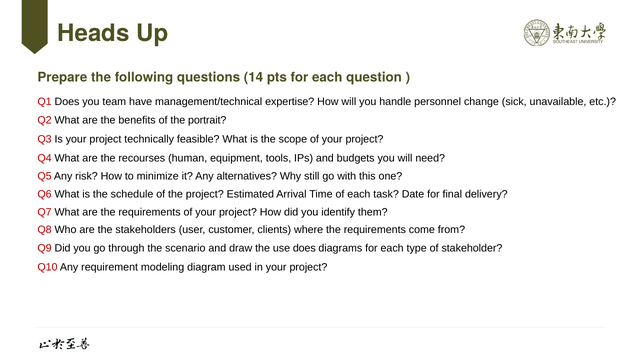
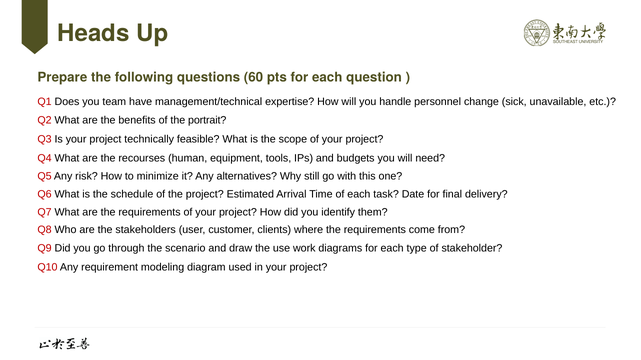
14: 14 -> 60
use does: does -> work
